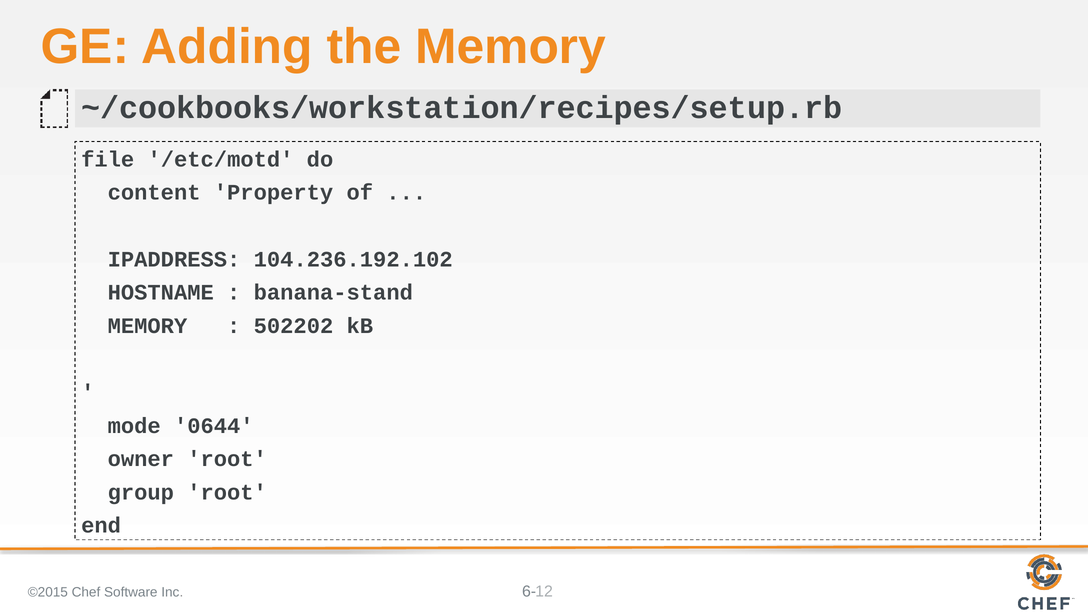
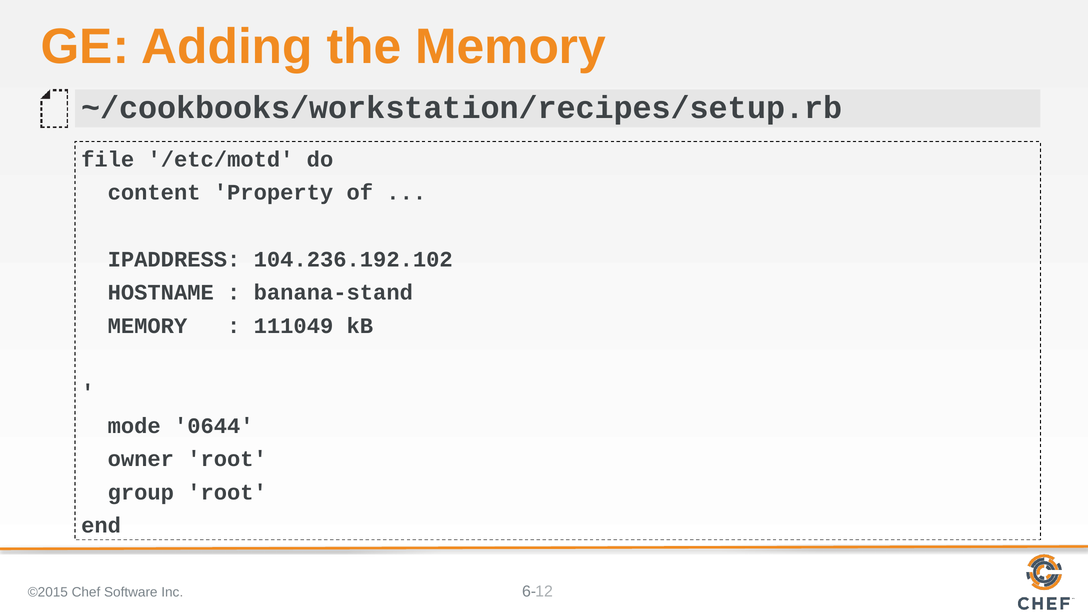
502202: 502202 -> 111049
